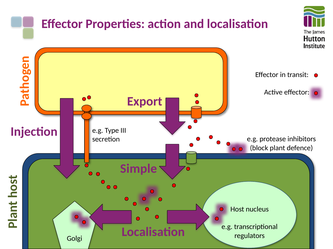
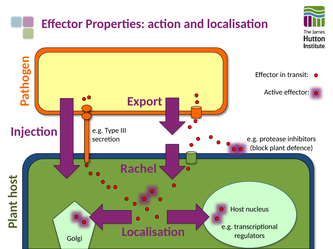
Simple: Simple -> Rachel
